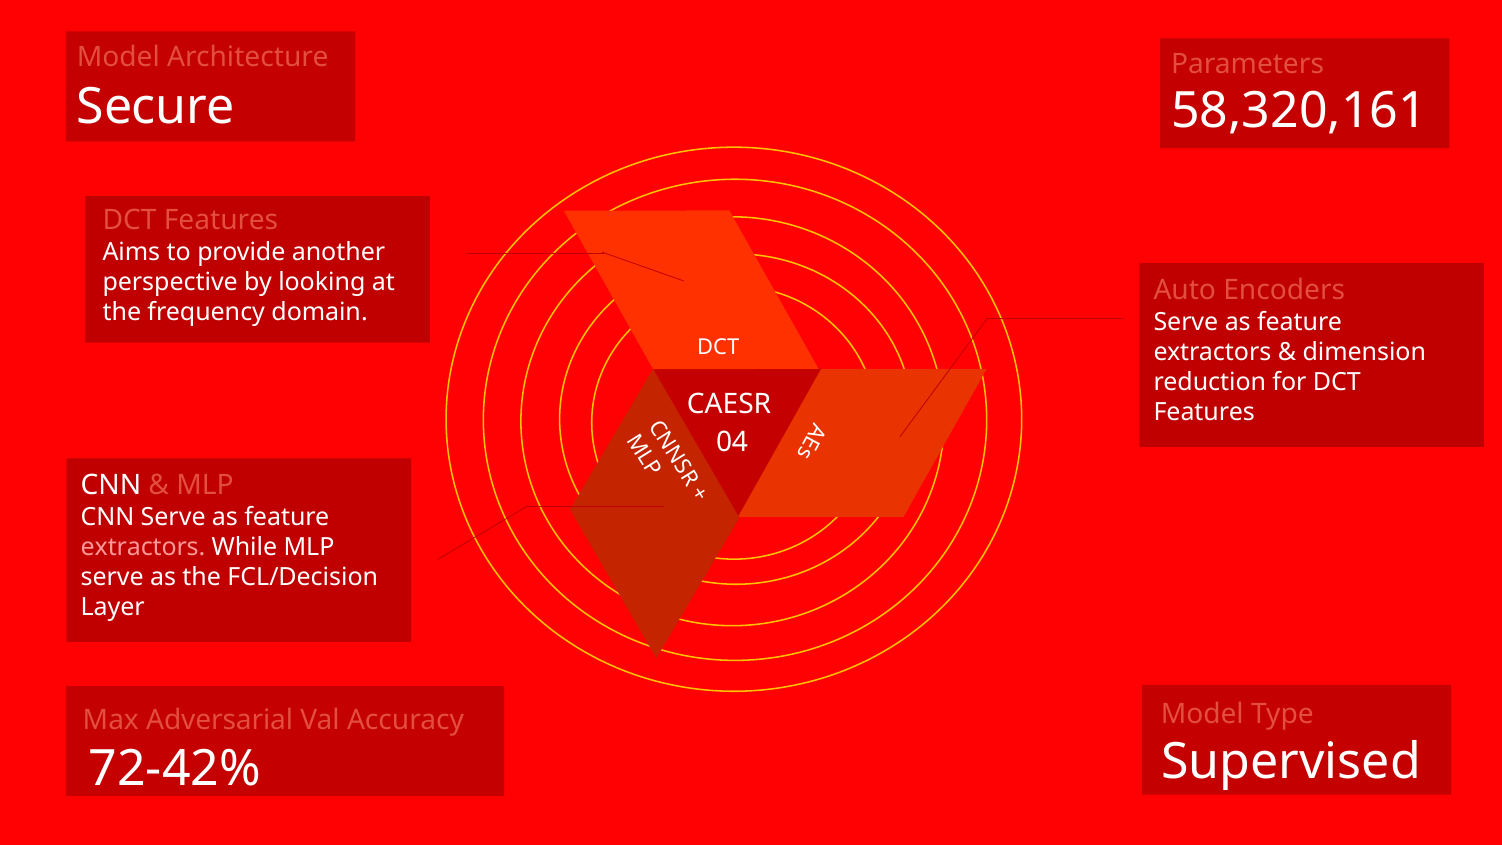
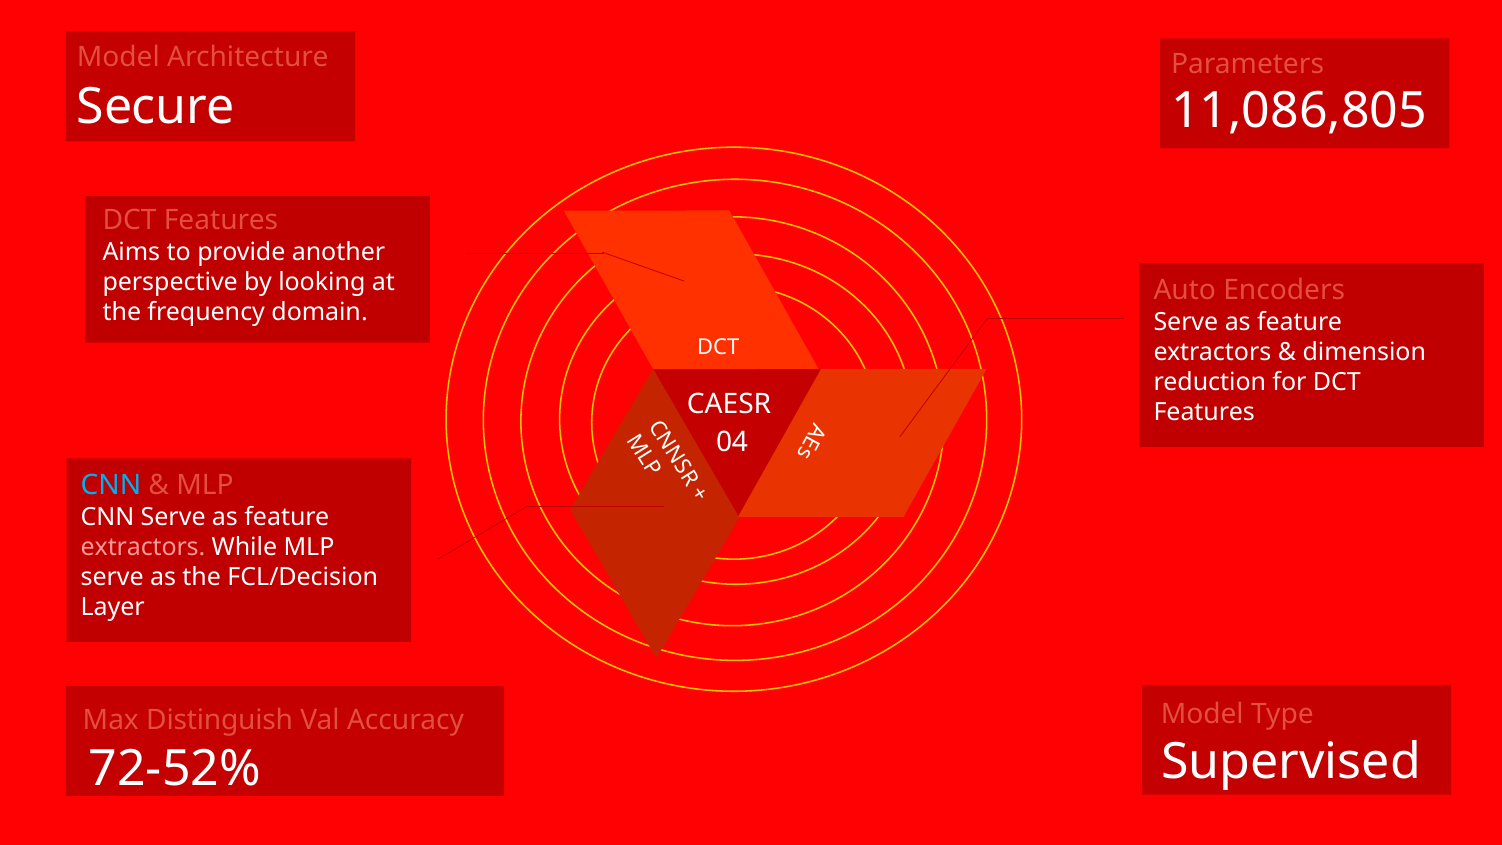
58,320,161: 58,320,161 -> 11,086,805
CNN at (111, 485) colour: white -> light blue
Adversarial: Adversarial -> Distinguish
72-42%: 72-42% -> 72-52%
